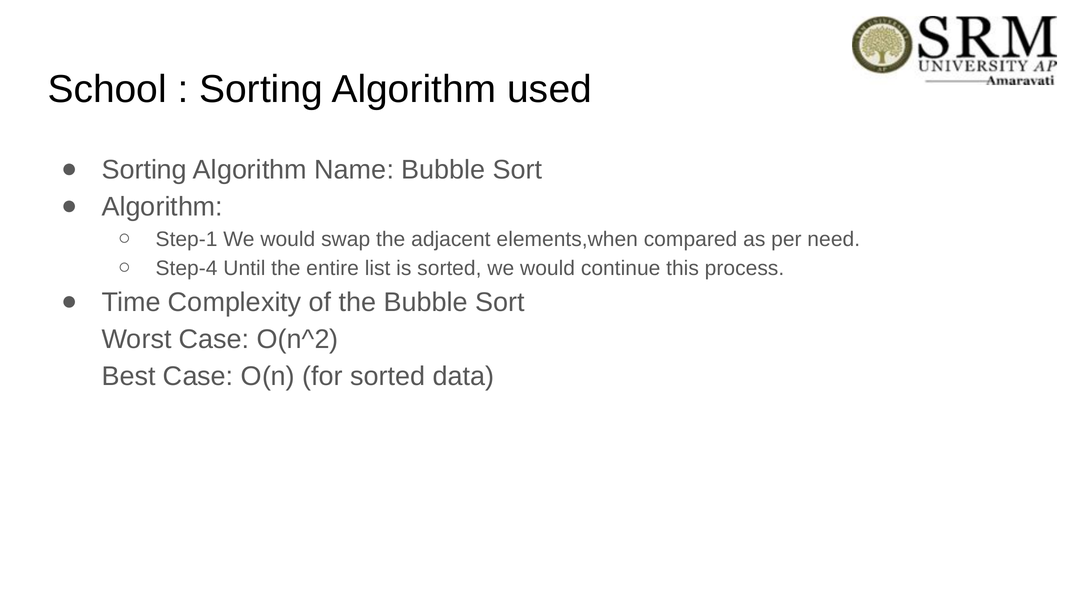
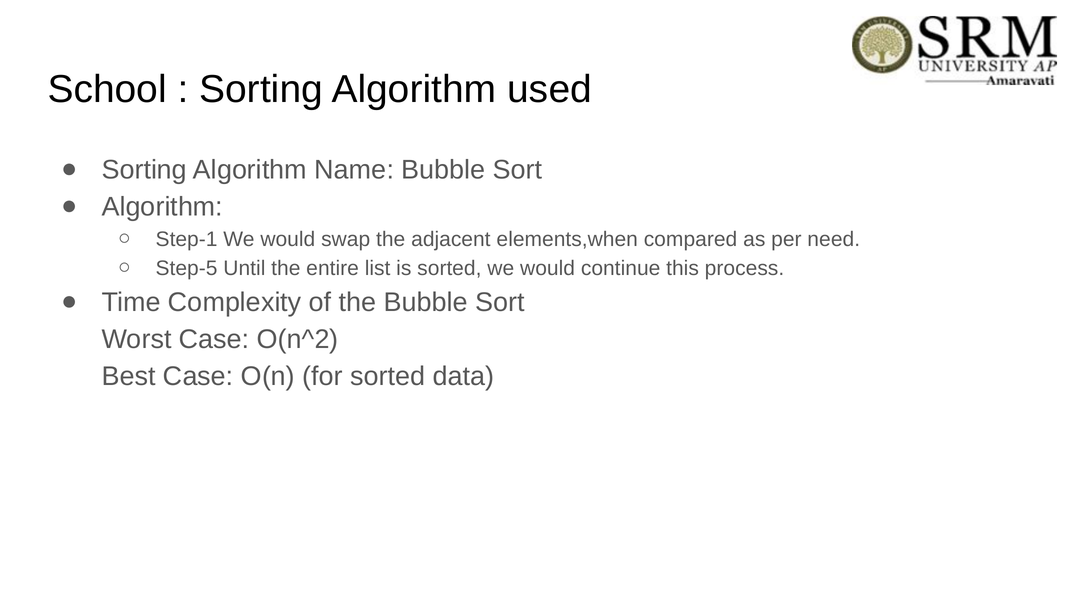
Step-4: Step-4 -> Step-5
